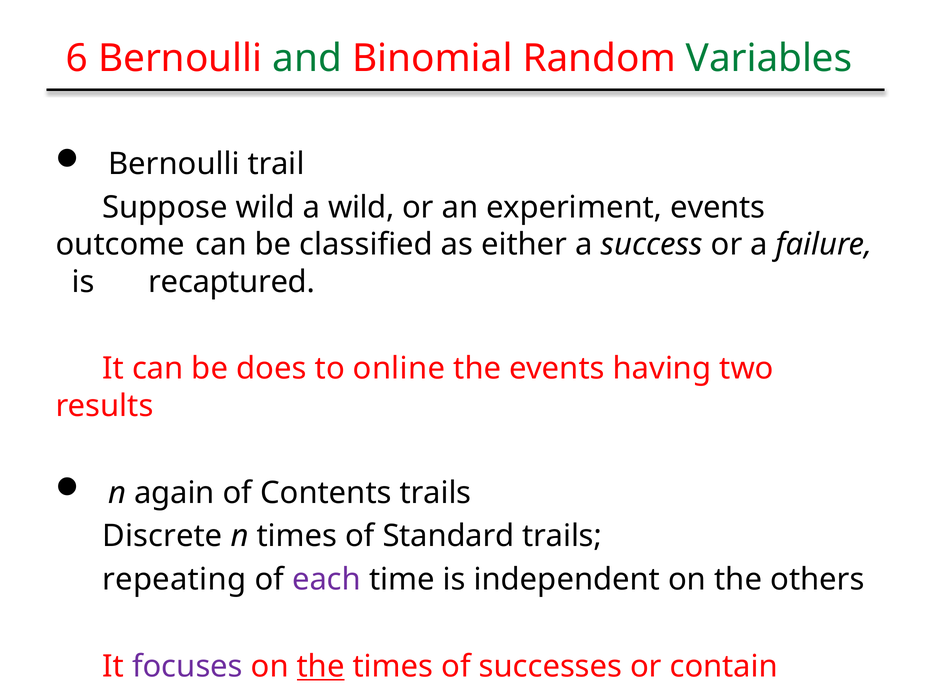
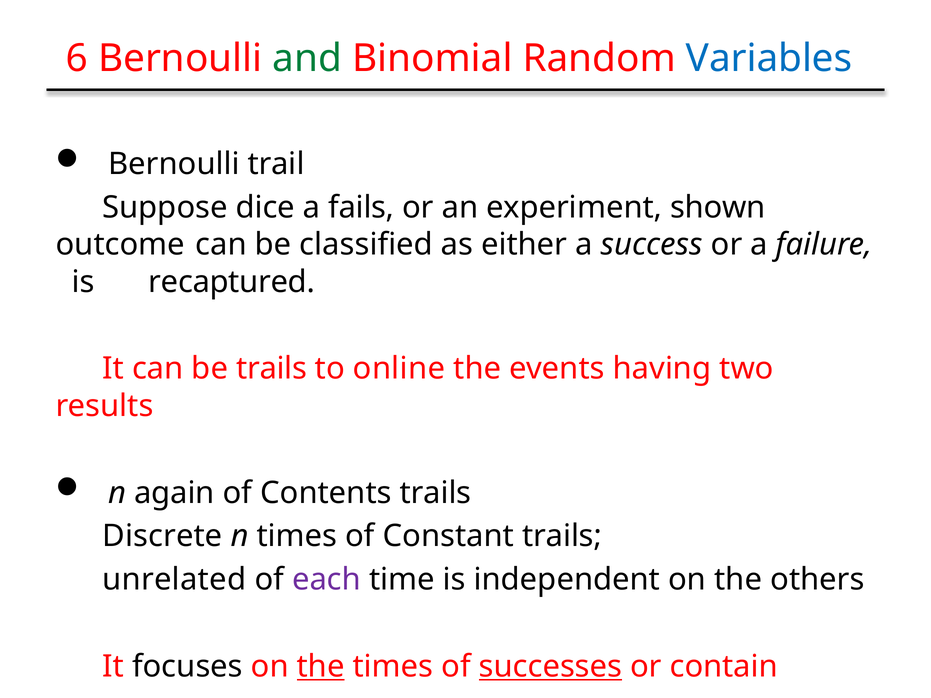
Variables colour: green -> blue
Suppose wild: wild -> dice
a wild: wild -> fails
experiment events: events -> shown
be does: does -> trails
Standard: Standard -> Constant
repeating: repeating -> unrelated
focuses colour: purple -> black
successes underline: none -> present
